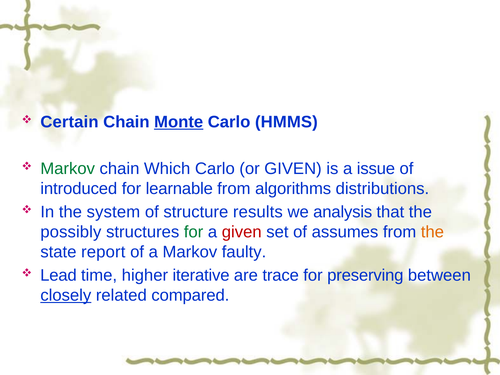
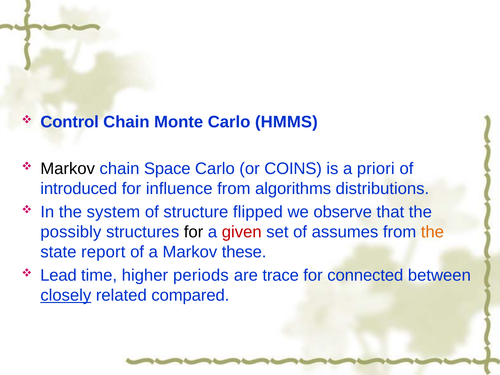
Certain: Certain -> Control
Monte underline: present -> none
Markov at (68, 169) colour: green -> black
Which: Which -> Space
or GIVEN: GIVEN -> COINS
issue: issue -> priori
learnable: learnable -> influence
results: results -> flipped
analysis: analysis -> observe
for at (194, 232) colour: green -> black
faulty: faulty -> these
iterative: iterative -> periods
preserving: preserving -> connected
